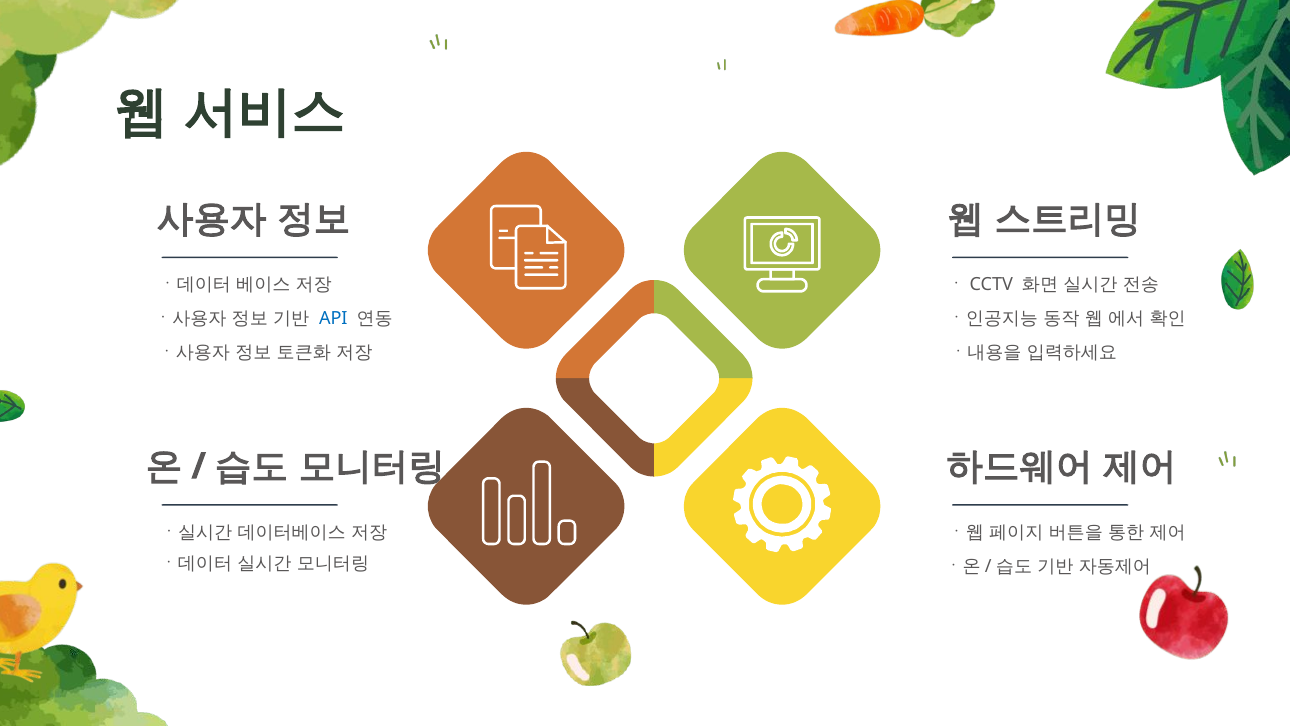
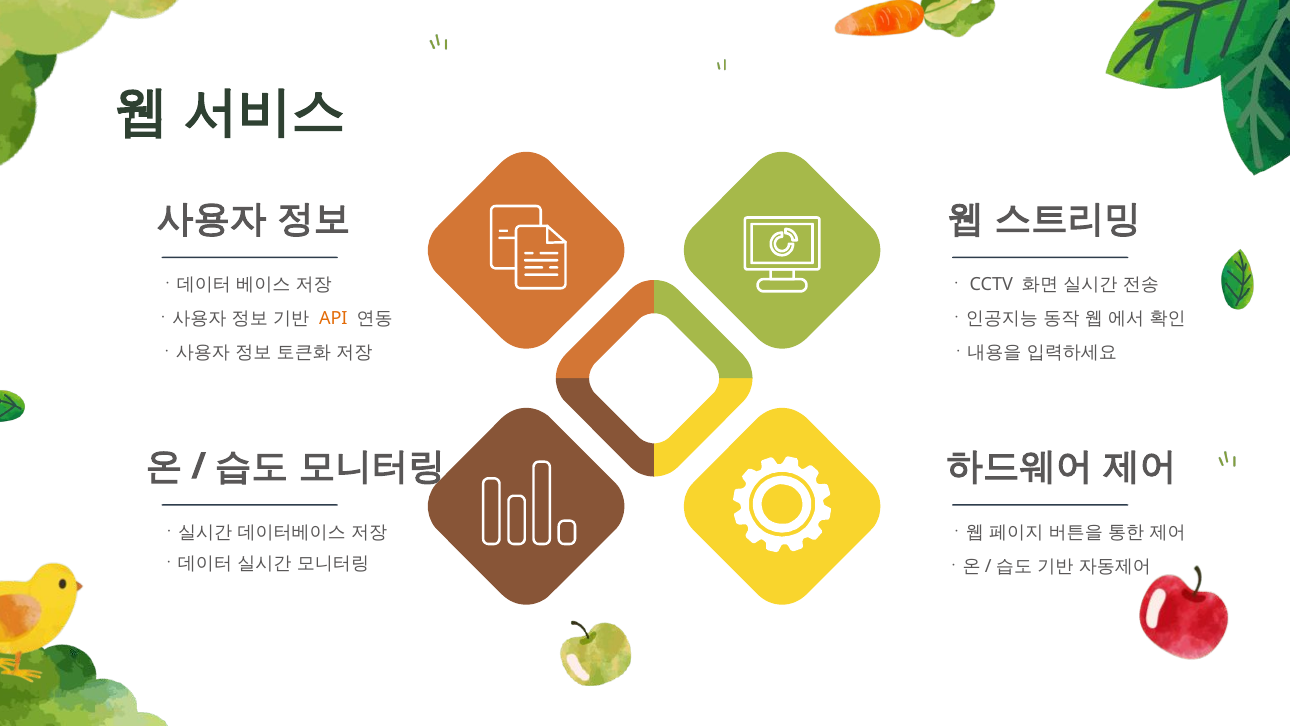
API colour: blue -> orange
